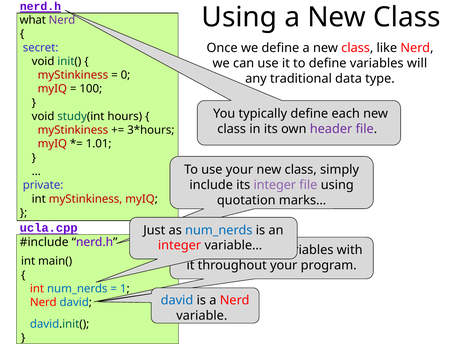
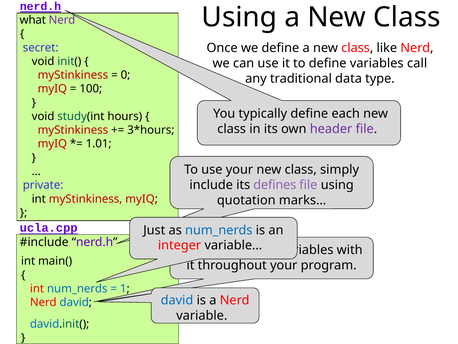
will: will -> call
its integer: integer -> defines
